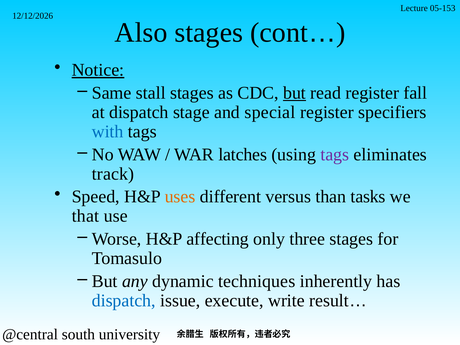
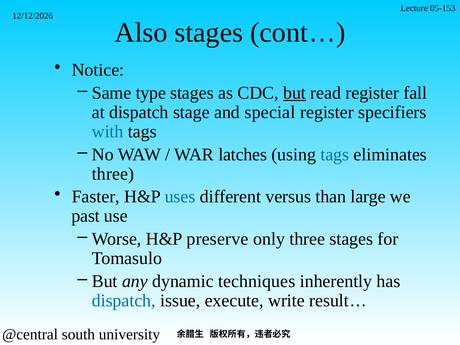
Notice underline: present -> none
stall: stall -> type
tags at (335, 154) colour: purple -> blue
track at (113, 174): track -> three
Speed: Speed -> Faster
uses colour: orange -> blue
tasks: tasks -> large
that: that -> past
affecting: affecting -> preserve
